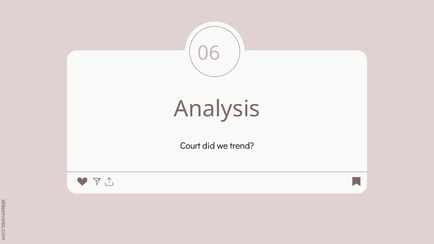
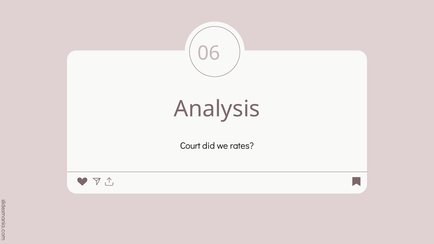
trend: trend -> rates
